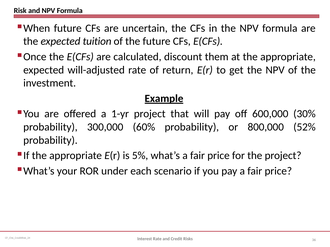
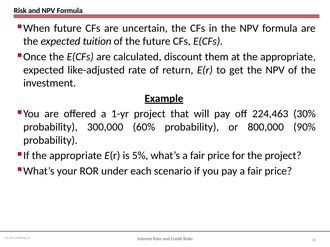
will-adjusted: will-adjusted -> like-adjusted
600,000: 600,000 -> 224,463
52%: 52% -> 90%
